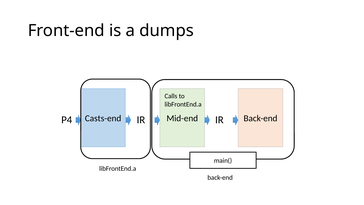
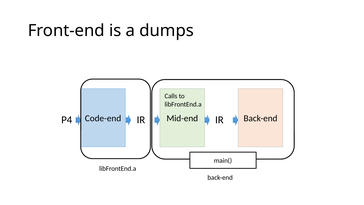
Casts-end: Casts-end -> Code-end
